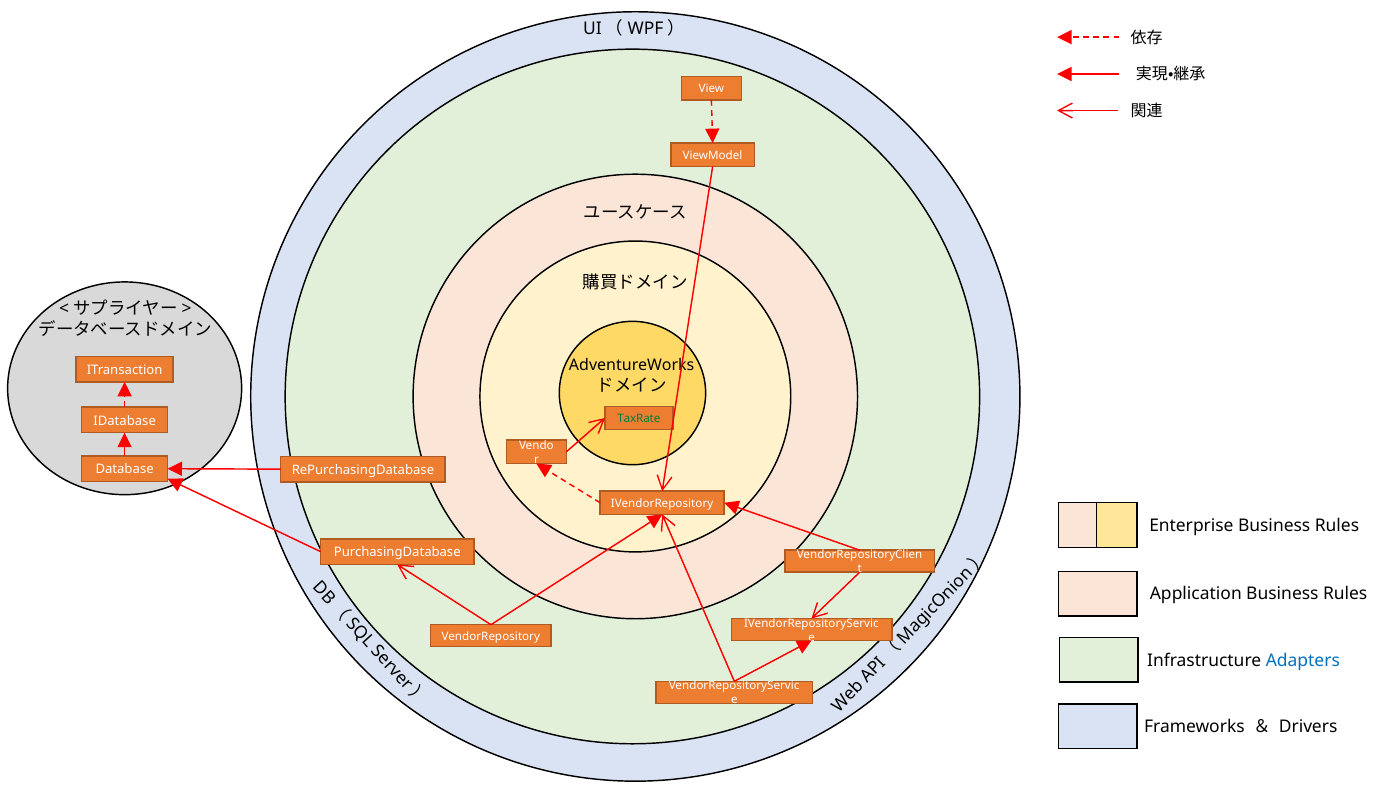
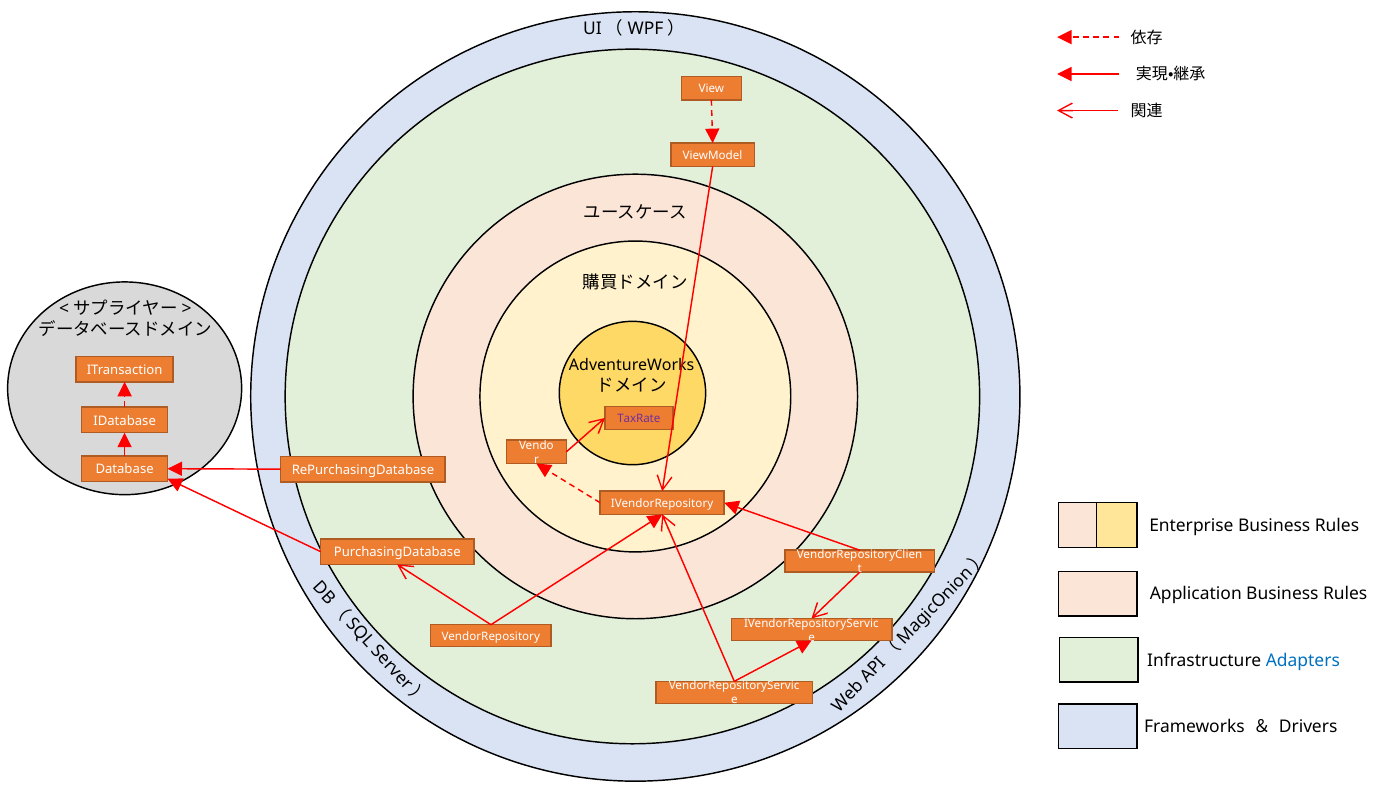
TaxRate colour: green -> purple
